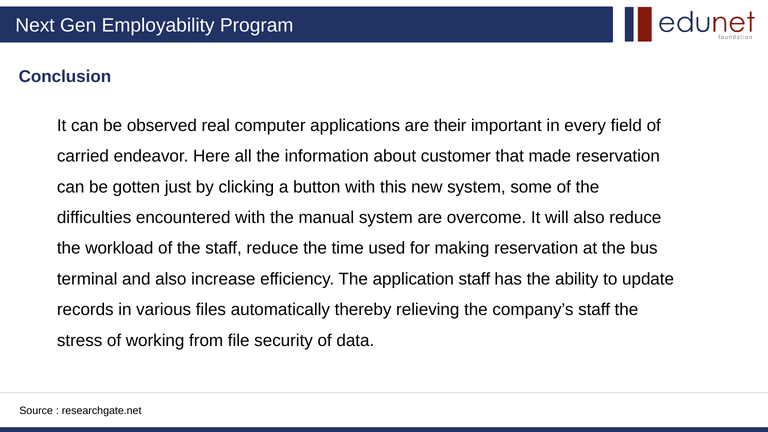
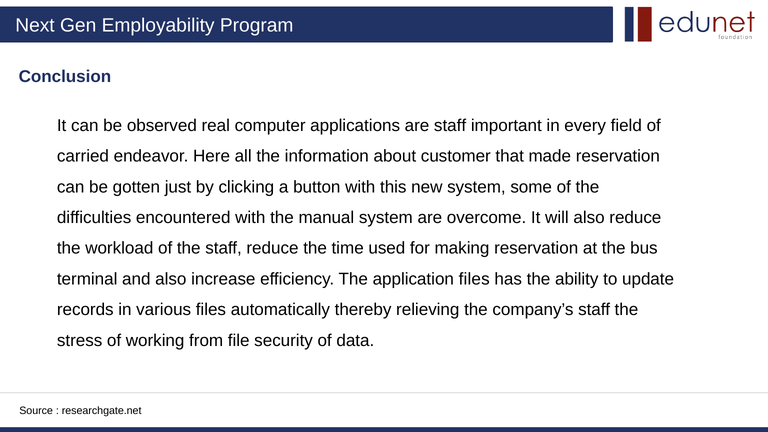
are their: their -> staff
application staff: staff -> files
